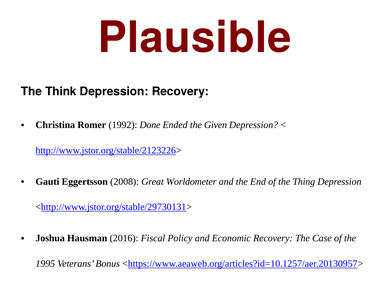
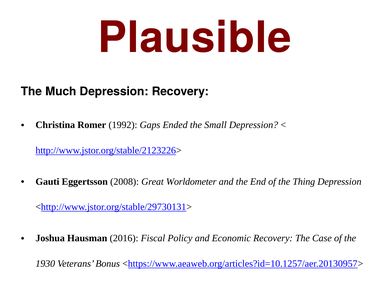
Think: Think -> Much
Done: Done -> Gaps
Given: Given -> Small
1995: 1995 -> 1930
